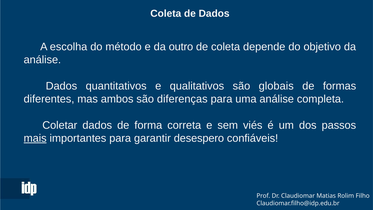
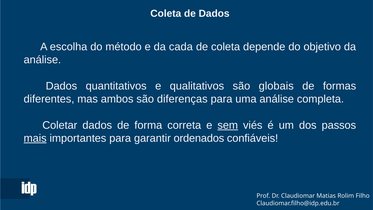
outro: outro -> cada
sem underline: none -> present
desespero: desespero -> ordenados
